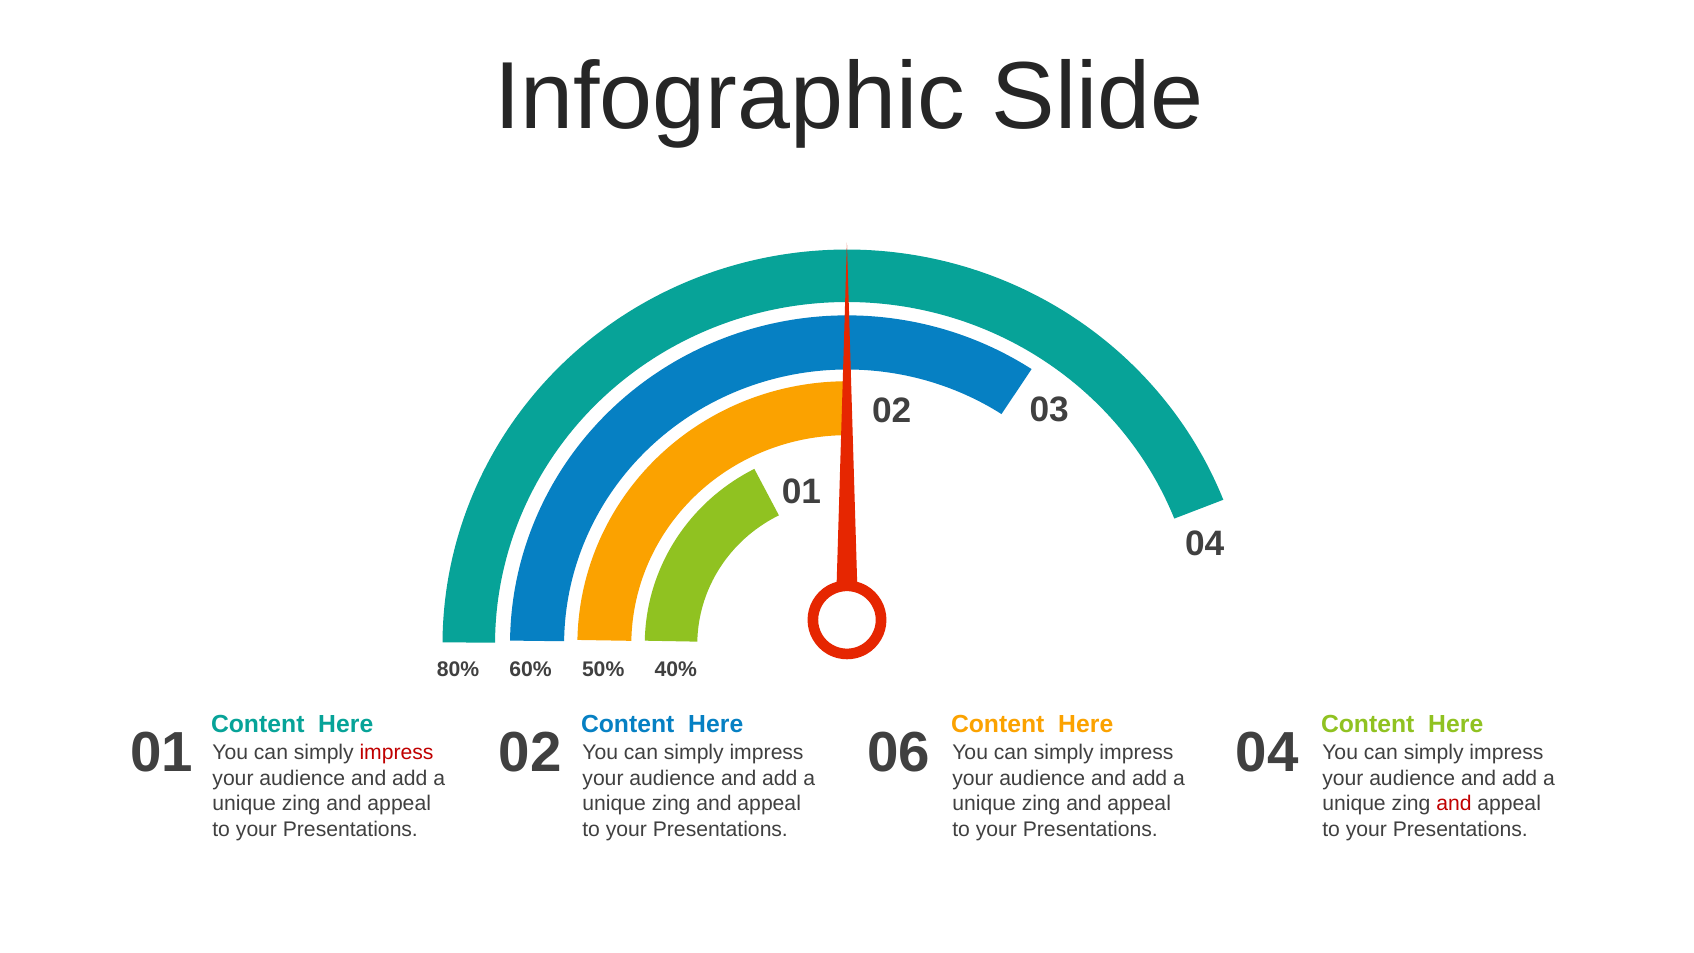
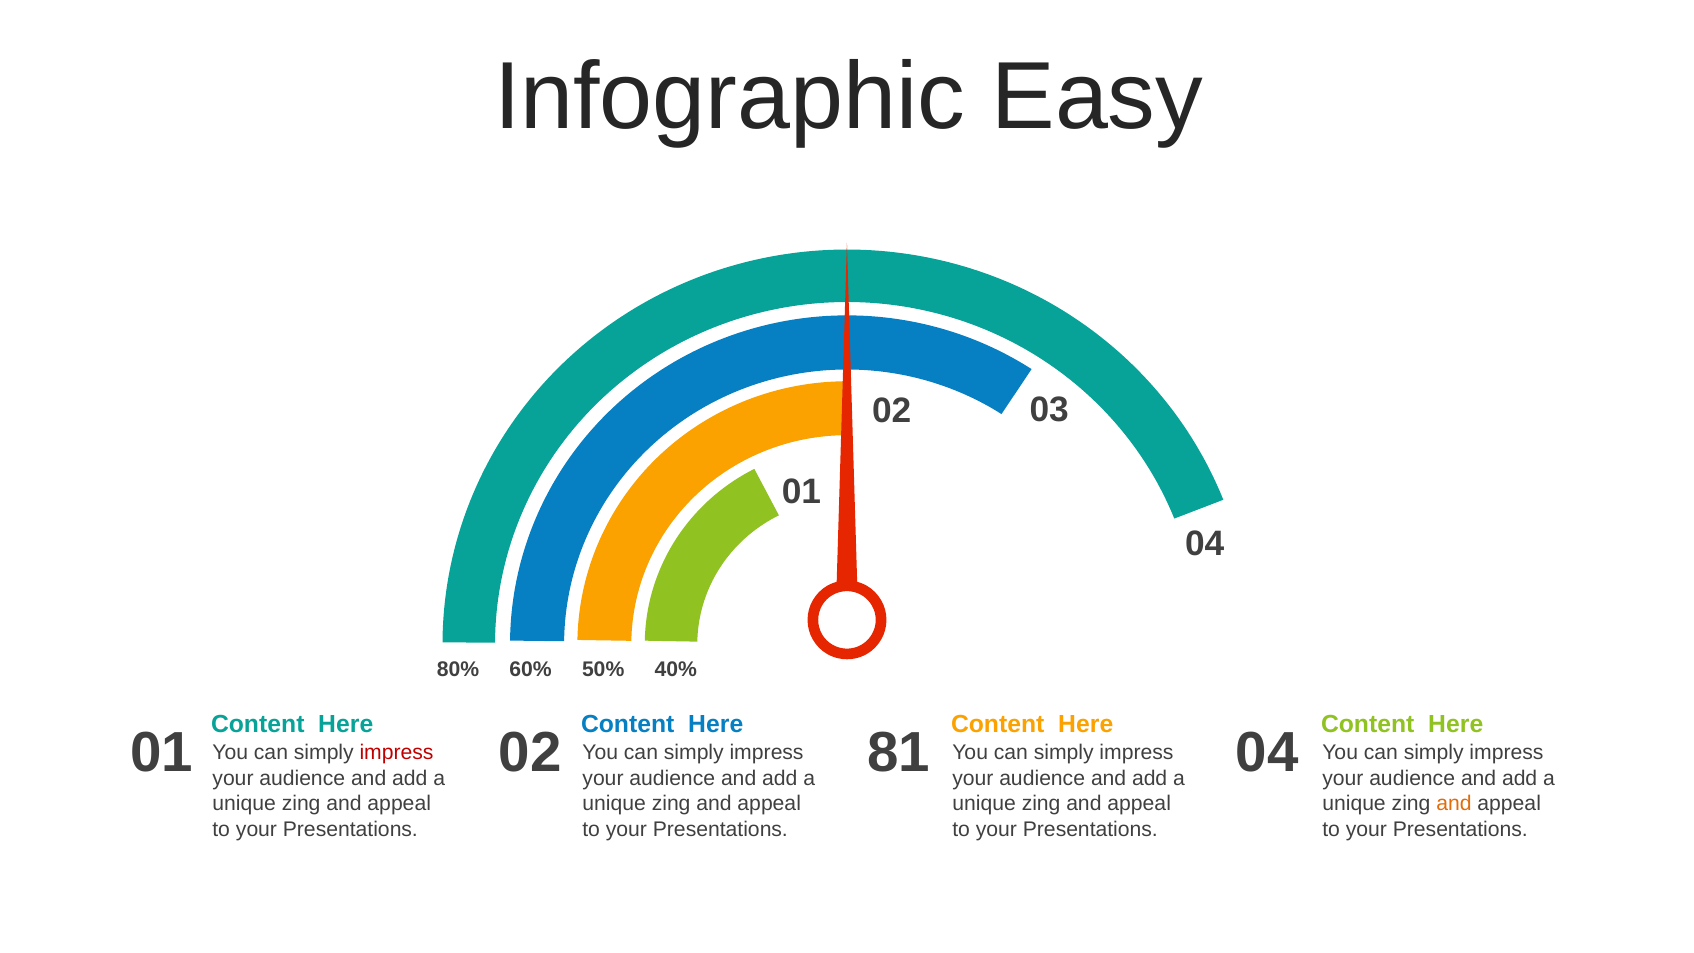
Slide: Slide -> Easy
06: 06 -> 81
and at (1454, 804) colour: red -> orange
